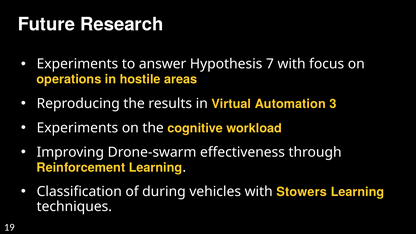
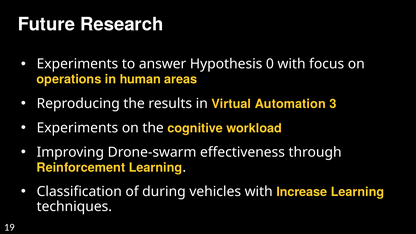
7: 7 -> 0
hostile: hostile -> human
Stowers: Stowers -> Increase
